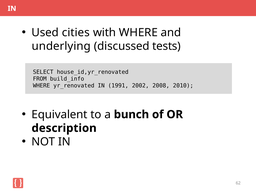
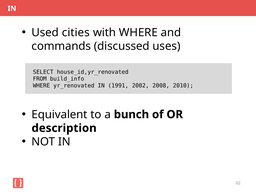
underlying: underlying -> commands
tests: tests -> uses
